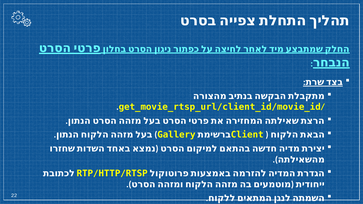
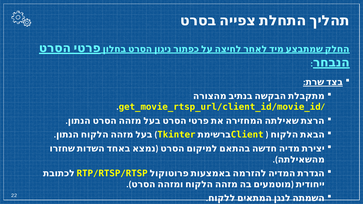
Gallery: Gallery -> Tkinter
RTP/HTTP/RTSP: RTP/HTTP/RTSP -> RTP/RTSP/RTSP
